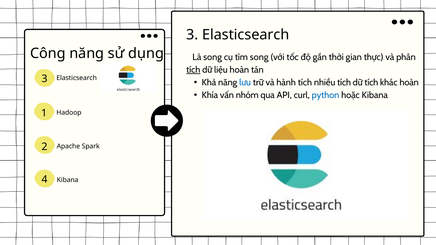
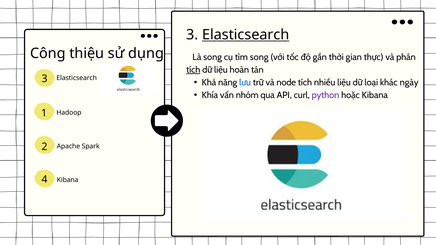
Elasticsearch at (246, 35) underline: none -> present
Công năng: năng -> thiệu
hành: hành -> node
nhiều tích: tích -> liệu
dữ tích: tích -> loại
khác hoàn: hoàn -> ngày
python colour: blue -> purple
